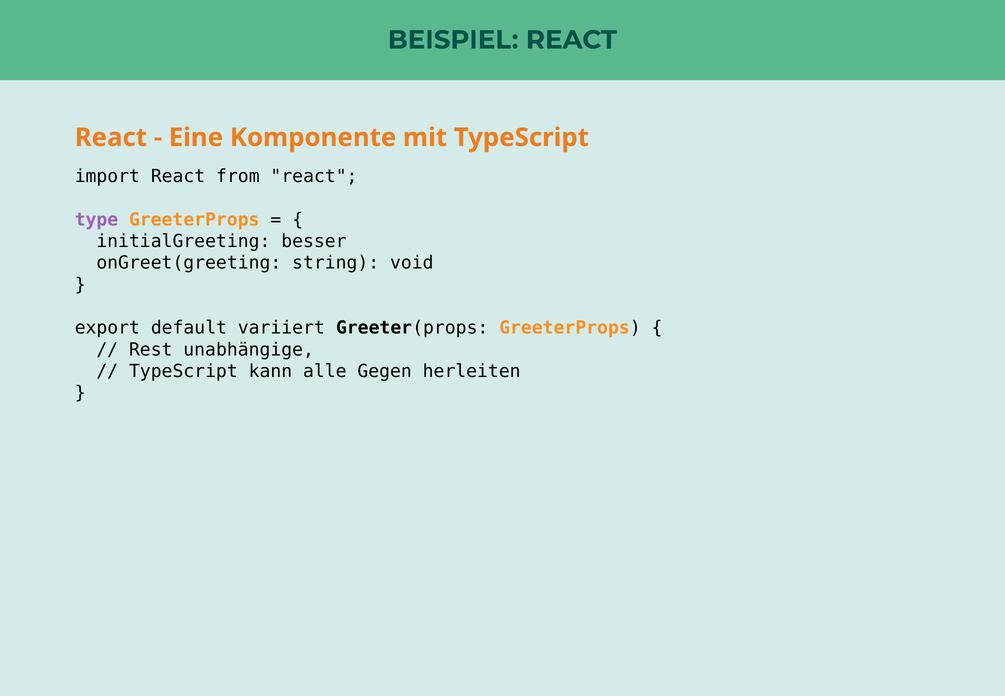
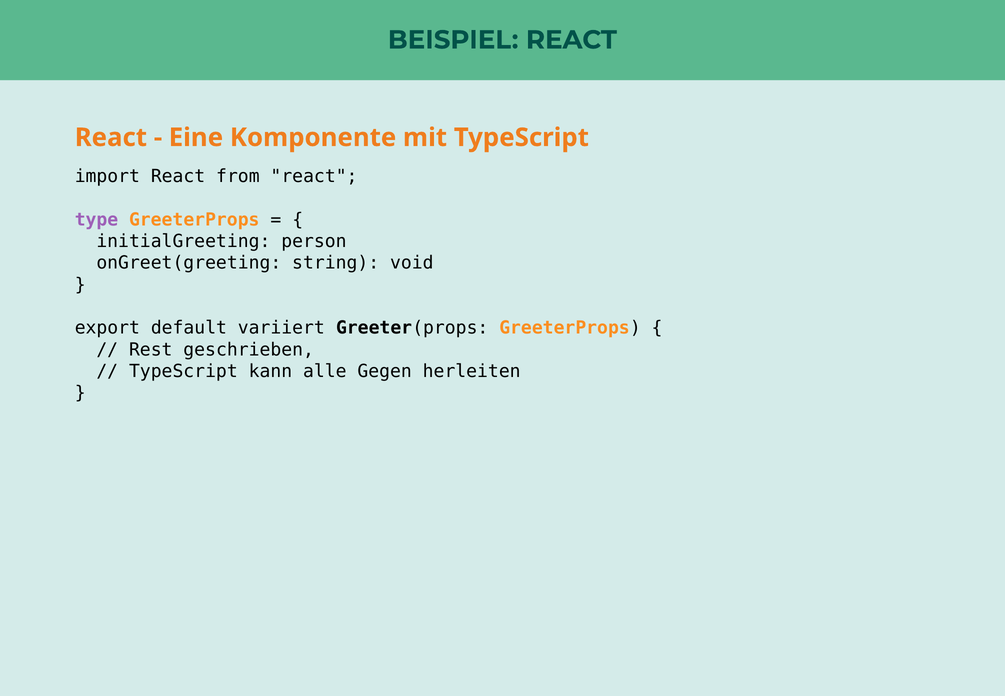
besser: besser -> person
unabhängige: unabhängige -> geschrieben
